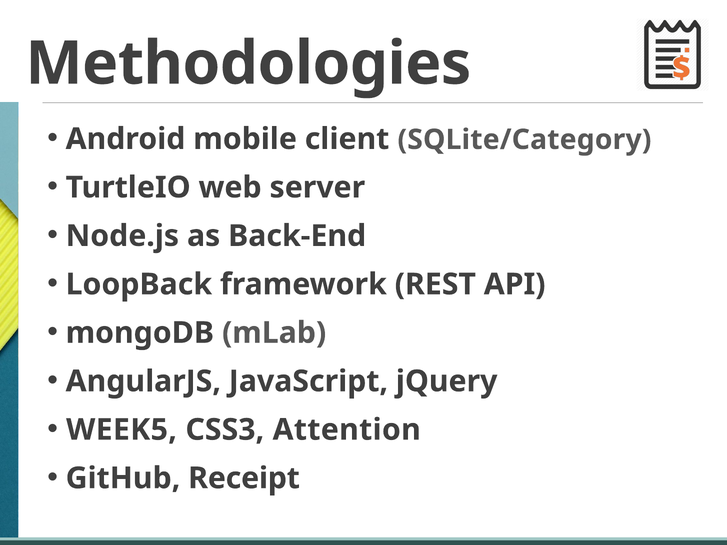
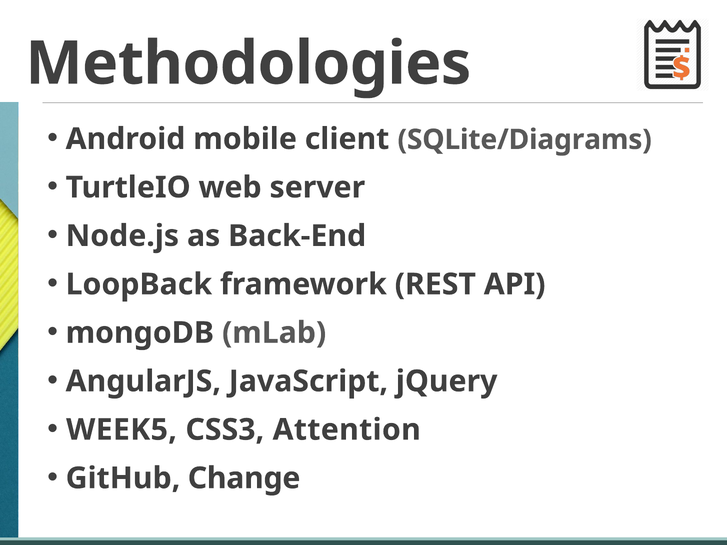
SQLite/Category: SQLite/Category -> SQLite/Diagrams
Receipt: Receipt -> Change
